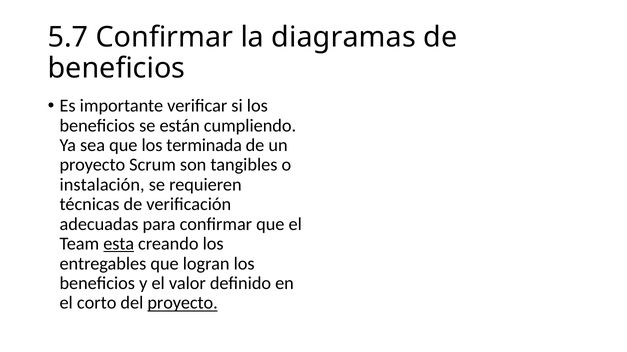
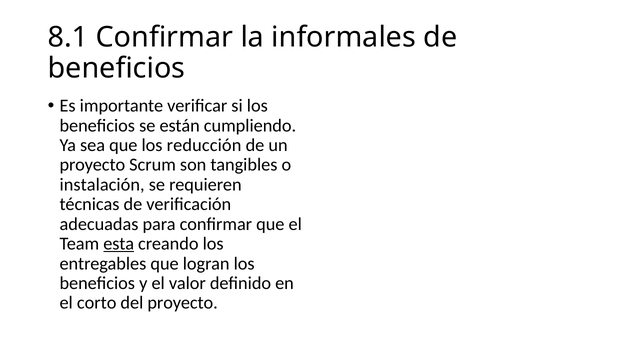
5.7: 5.7 -> 8.1
diagramas: diagramas -> informales
terminada: terminada -> reducción
proyecto at (183, 304) underline: present -> none
